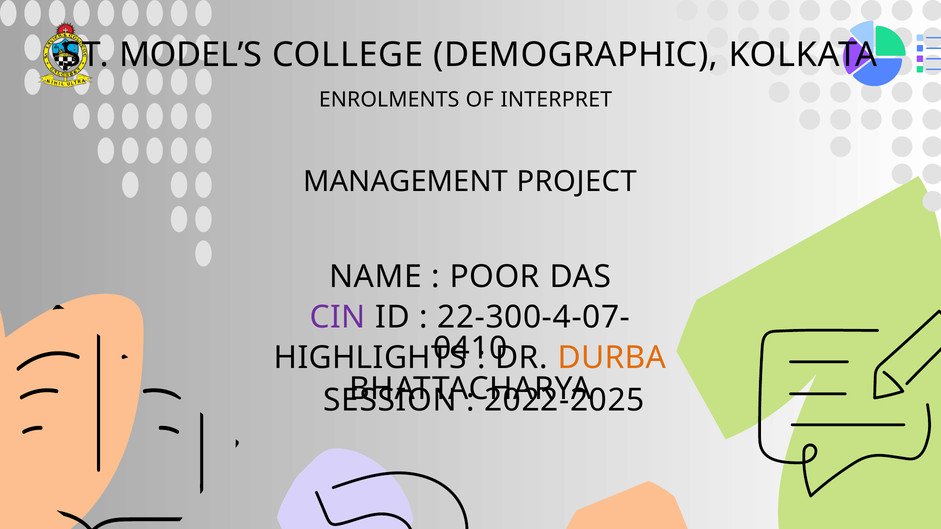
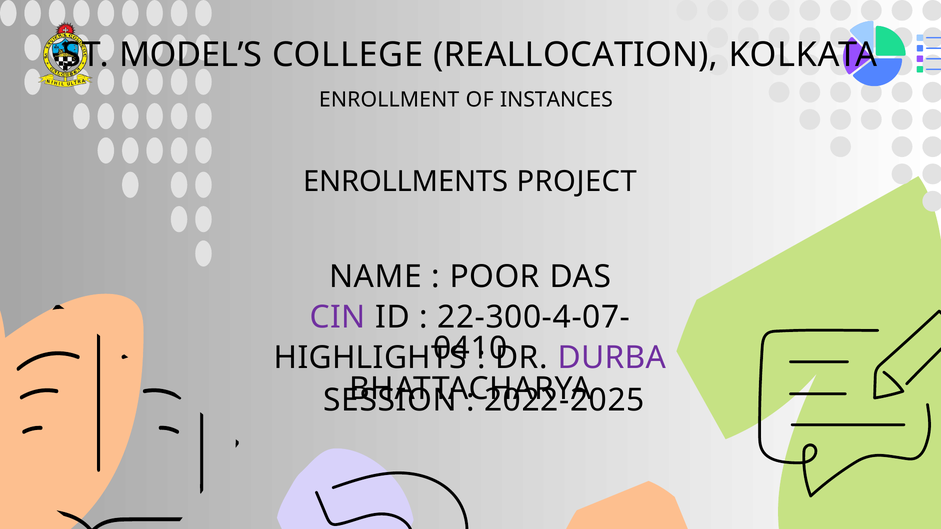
DEMOGRAPHIC: DEMOGRAPHIC -> REALLOCATION
ENROLMENTS: ENROLMENTS -> ENROLLMENT
INTERPRET: INTERPRET -> INSTANCES
MANAGEMENT: MANAGEMENT -> ENROLLMENTS
DURBA colour: orange -> purple
